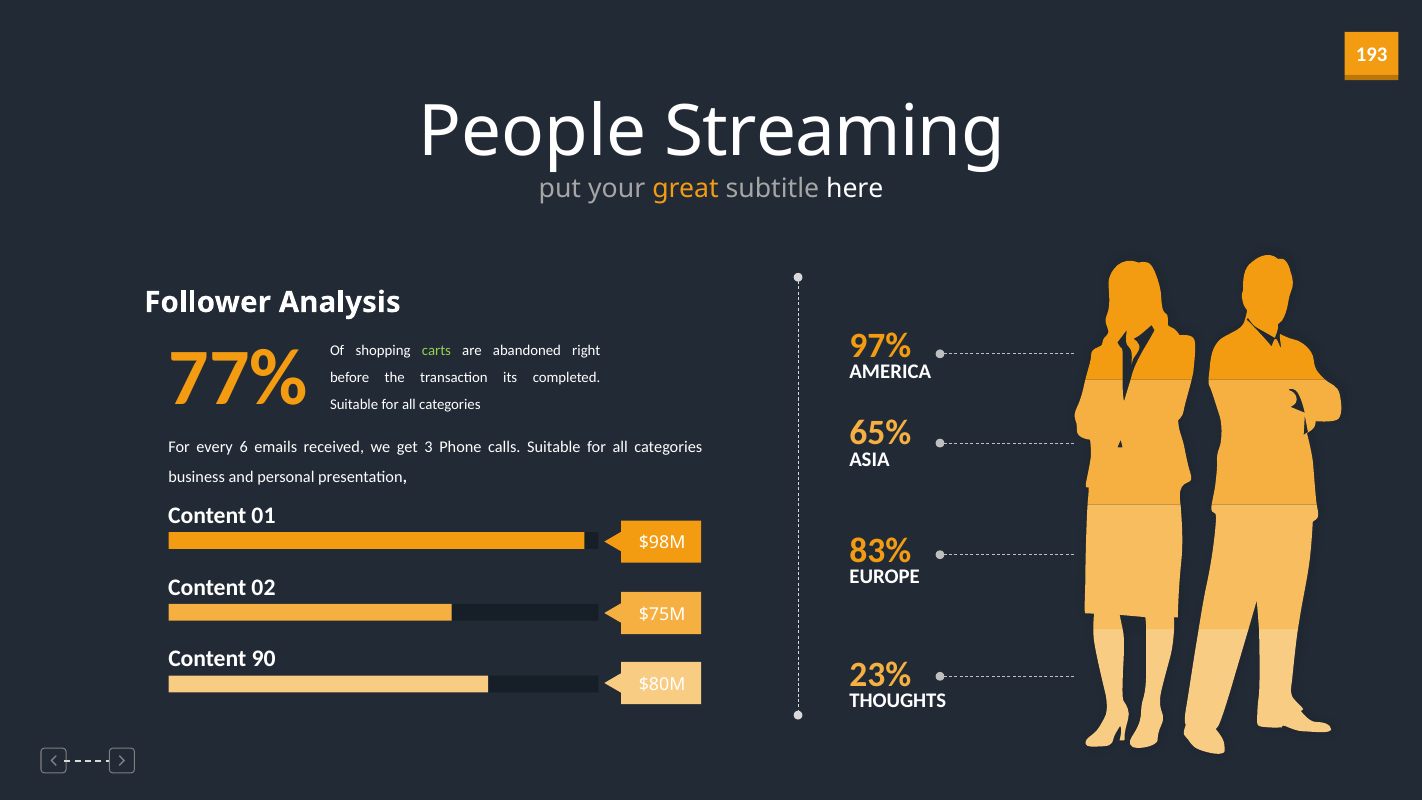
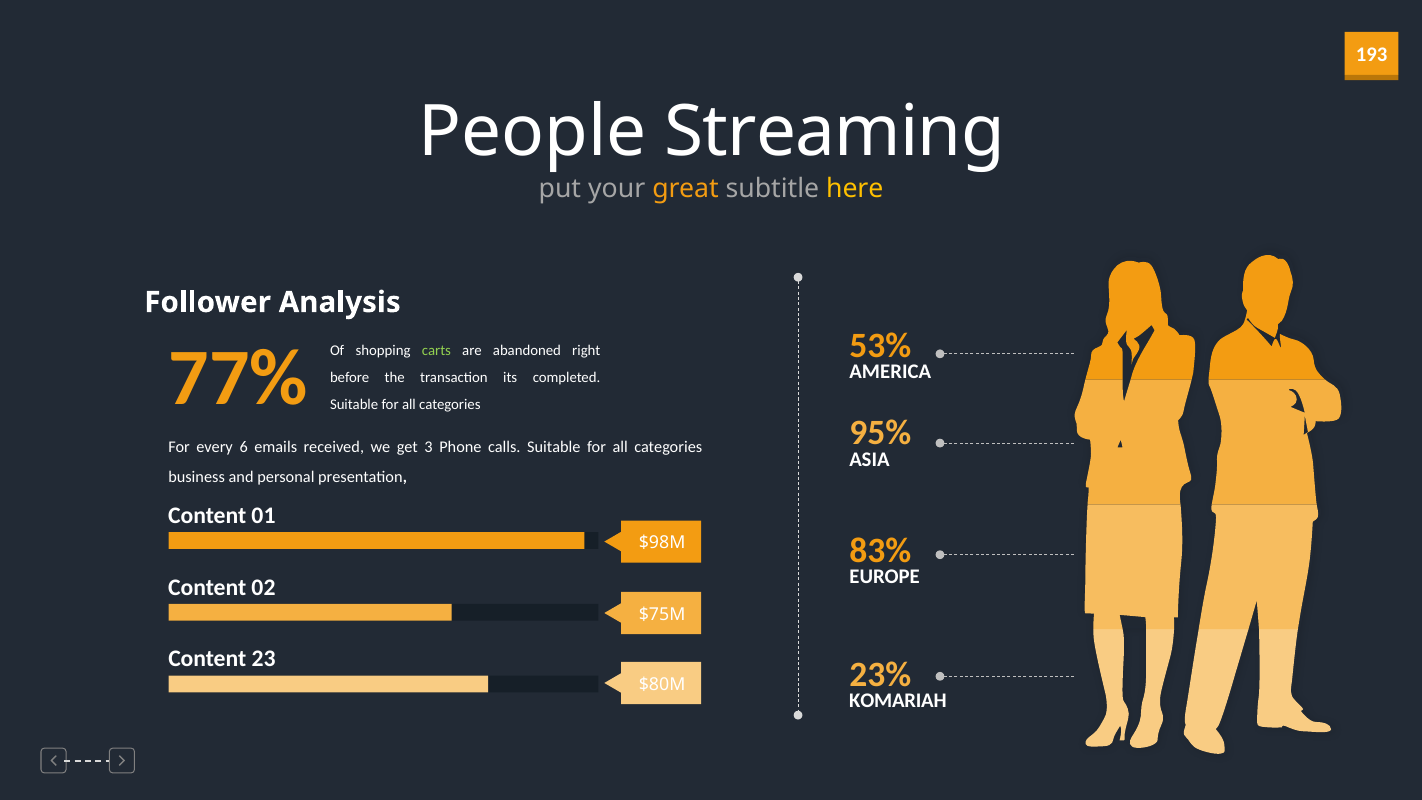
here colour: white -> yellow
97%: 97% -> 53%
65%: 65% -> 95%
90: 90 -> 23
THOUGHTS: THOUGHTS -> KOMARIAH
